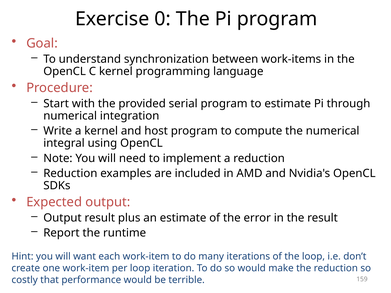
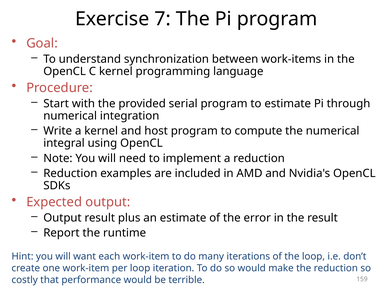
0: 0 -> 7
